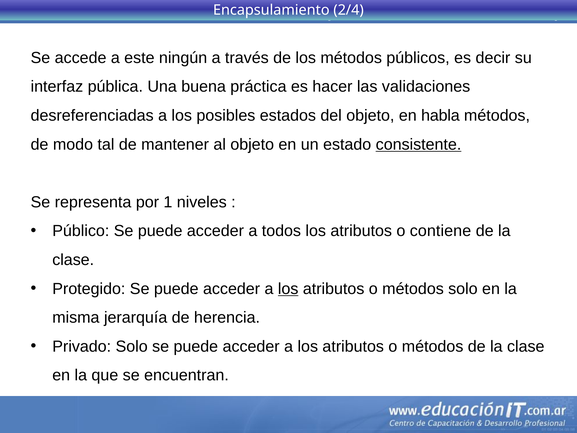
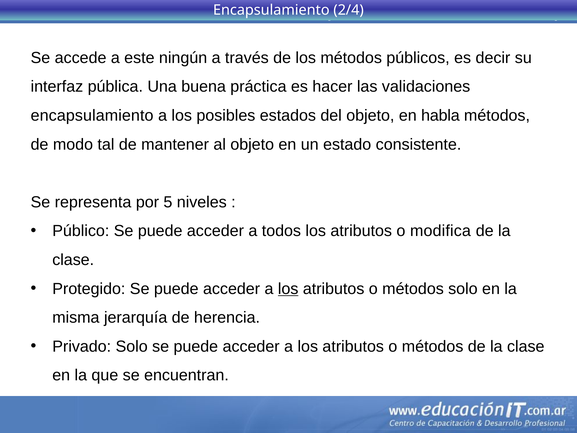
desreferenciadas at (92, 115): desreferenciadas -> encapsulamiento
consistente underline: present -> none
1: 1 -> 5
contiene: contiene -> modifica
